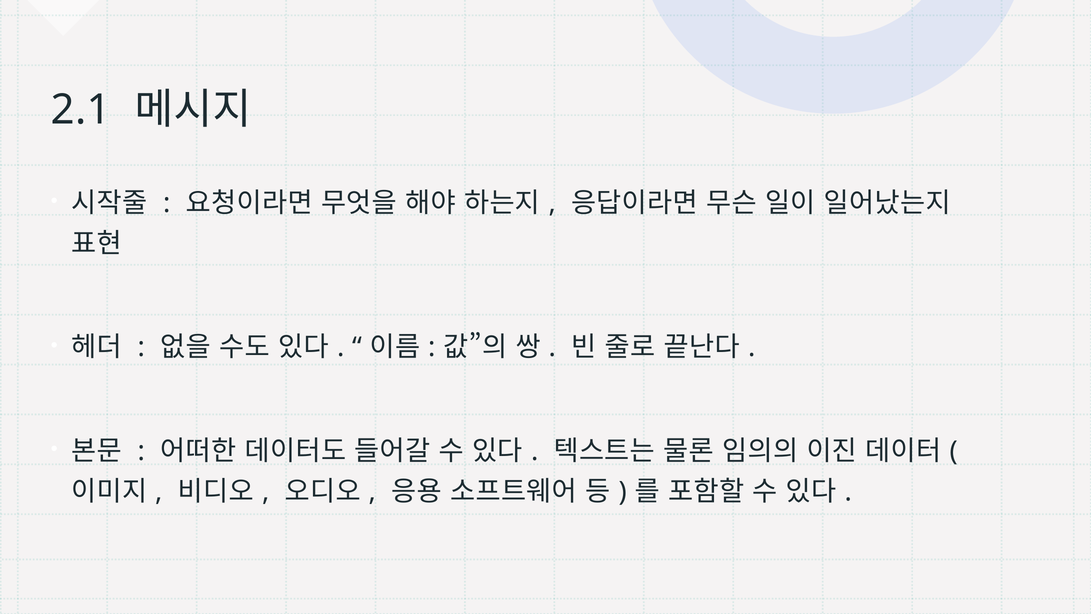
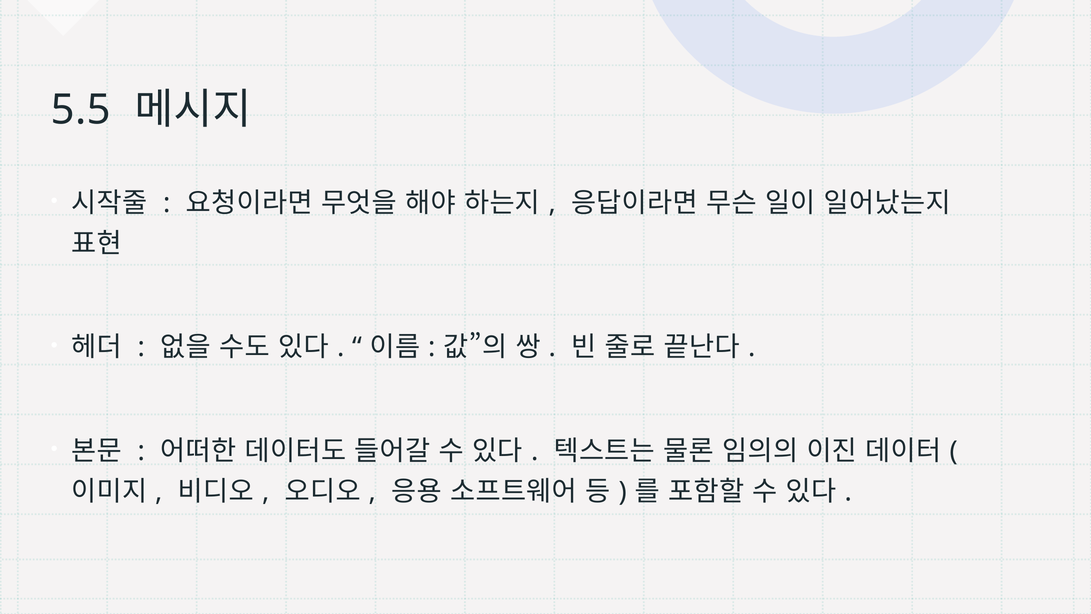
2.1: 2.1 -> 5.5
